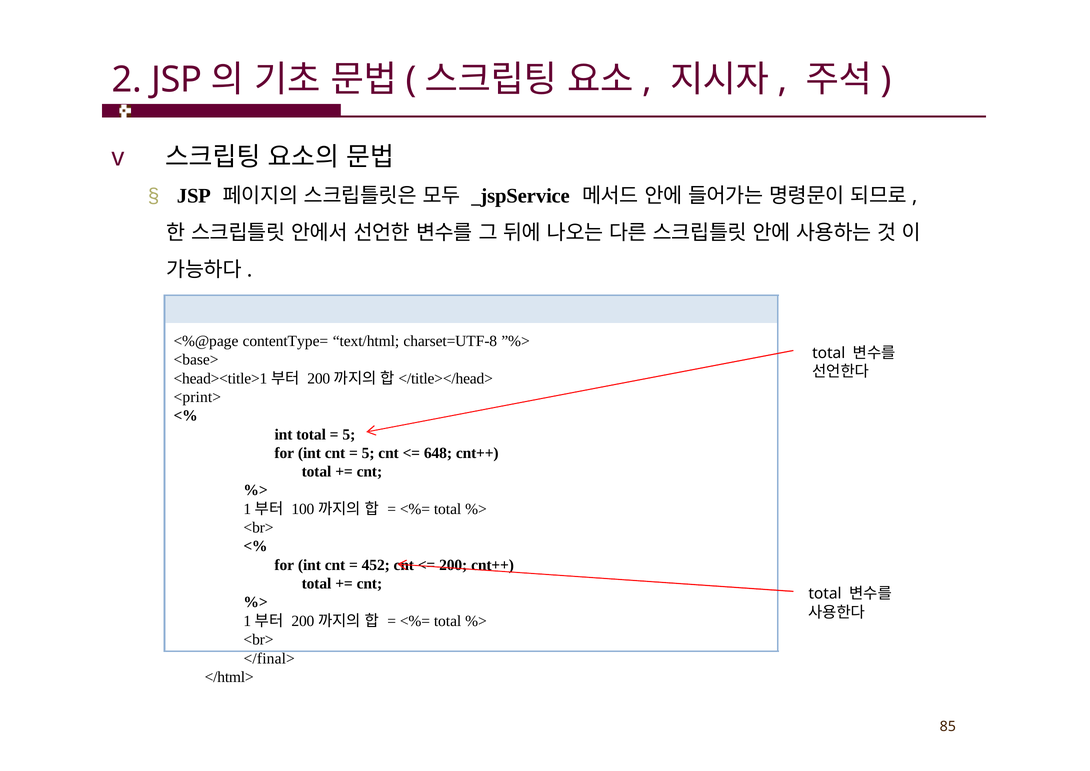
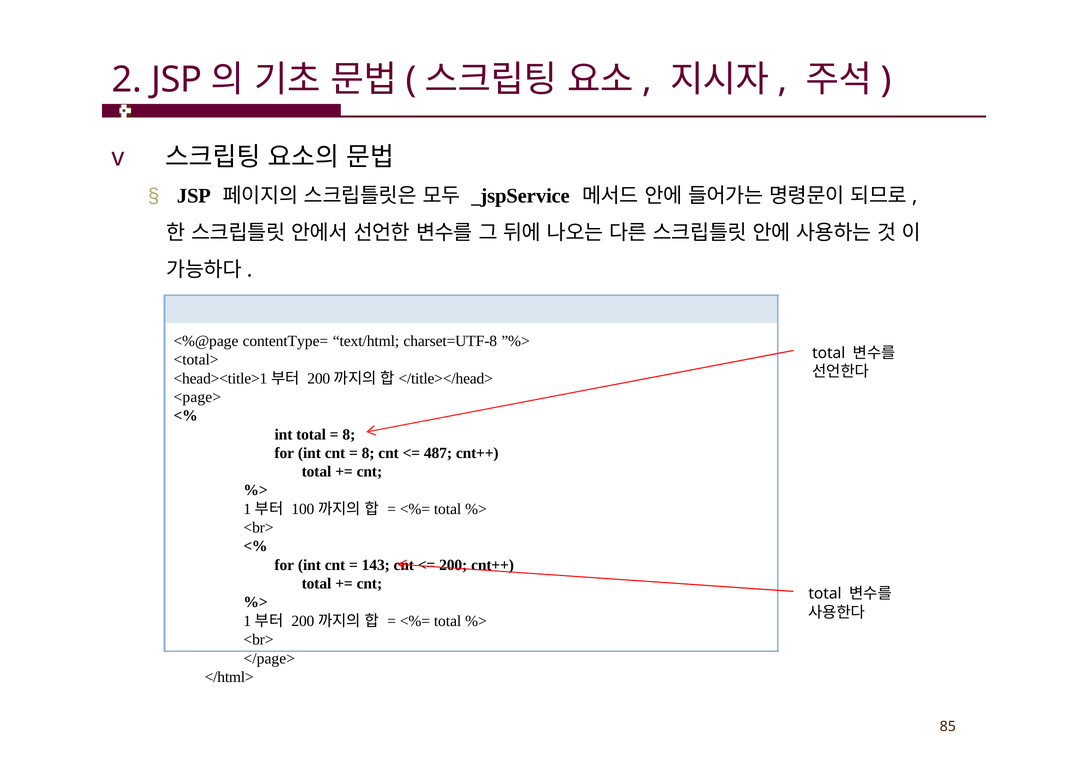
<base>: <base> -> <total>
<print>: <print> -> <page>
5 at (349, 434): 5 -> 8
5 at (368, 453): 5 -> 8
648: 648 -> 487
452: 452 -> 143
</final>: </final> -> </page>
